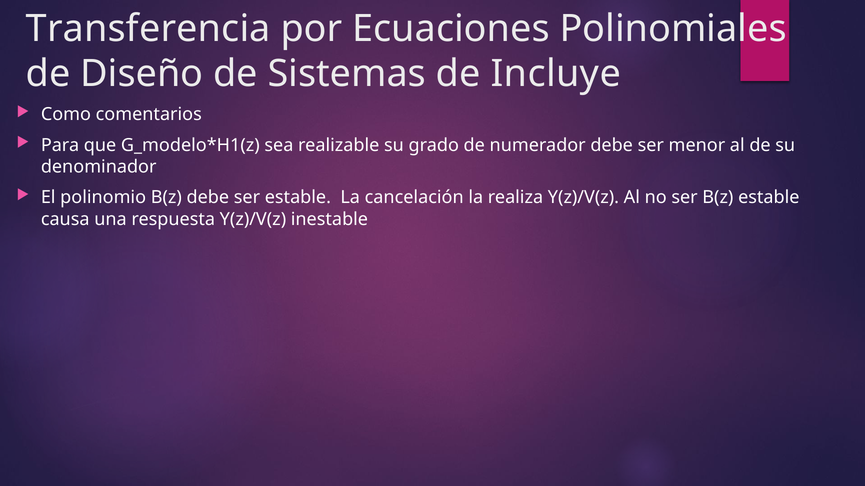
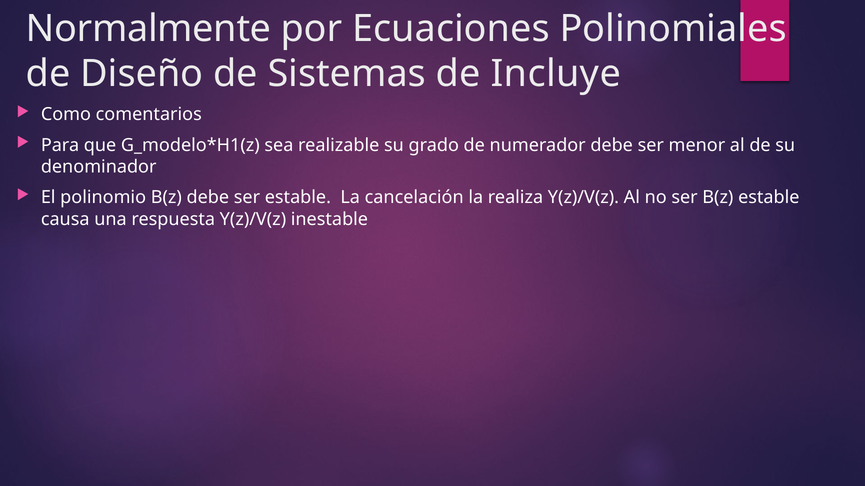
Transferencia: Transferencia -> Normalmente
